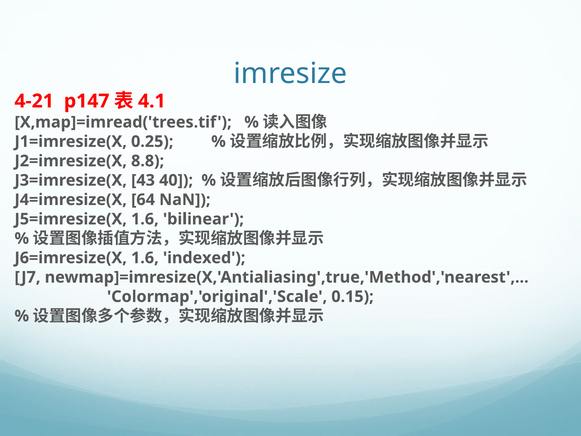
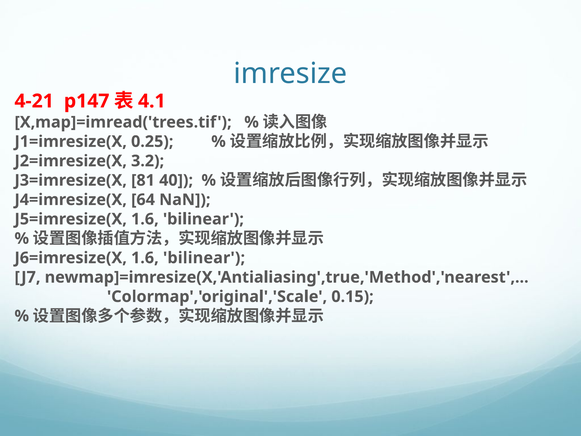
8.8: 8.8 -> 3.2
43: 43 -> 81
J6=imresize(X 1.6 indexed: indexed -> bilinear
